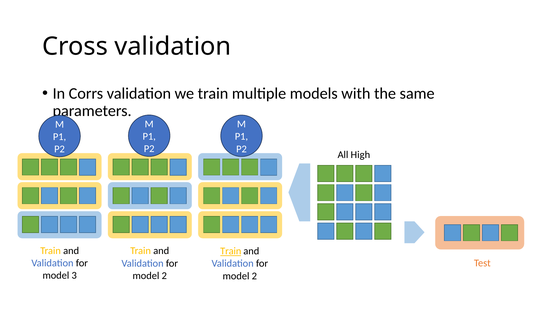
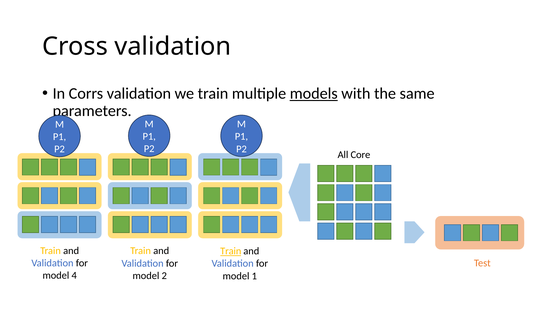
models underline: none -> present
High: High -> Core
3: 3 -> 4
2 at (254, 277): 2 -> 1
